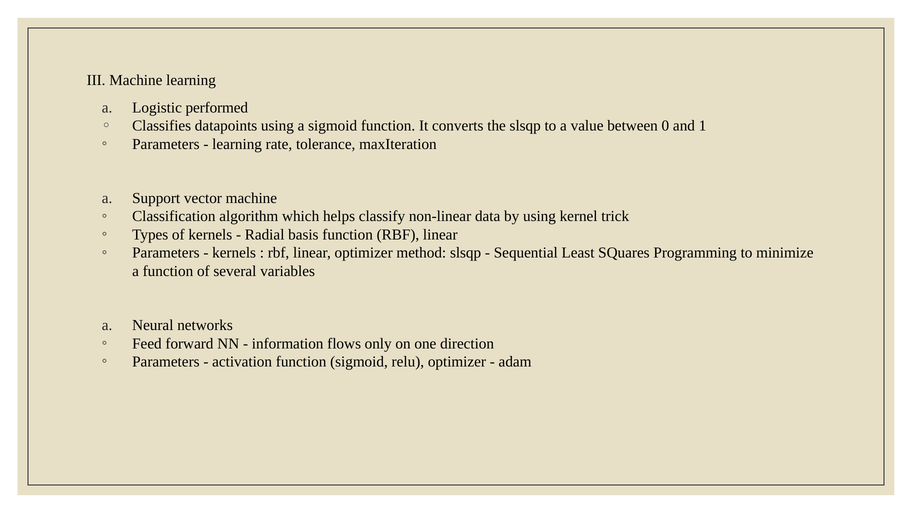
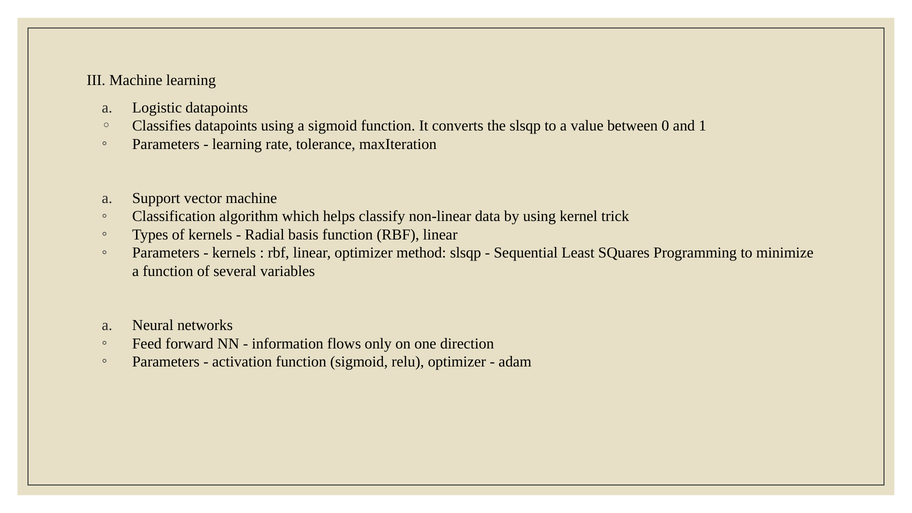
Logistic performed: performed -> datapoints
